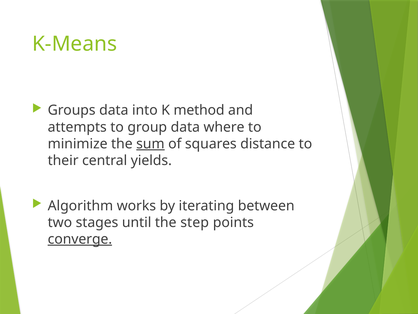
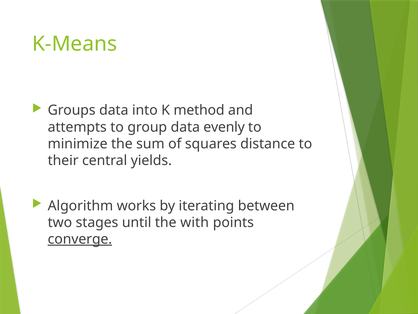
where: where -> evenly
sum underline: present -> none
step: step -> with
